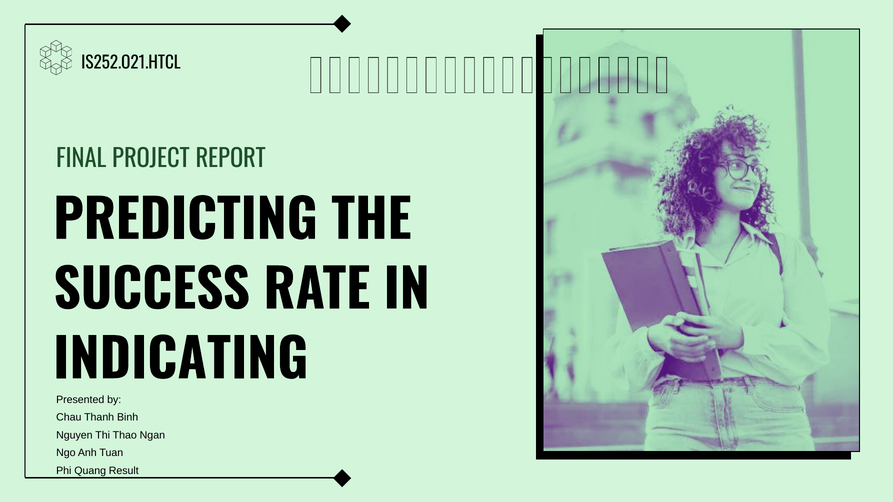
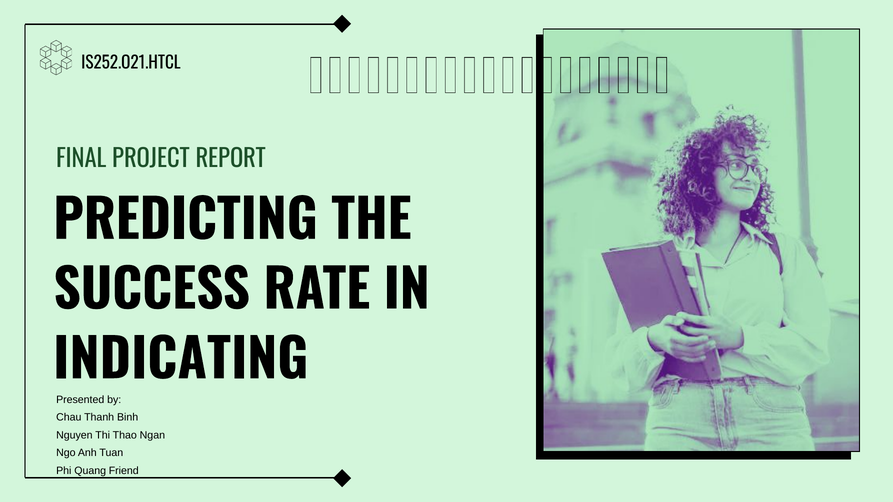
Result: Result -> Friend
